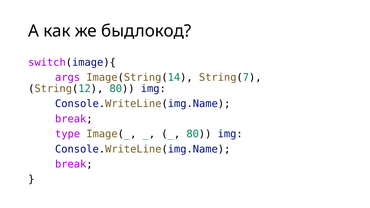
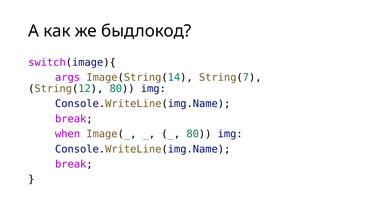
type: type -> when
